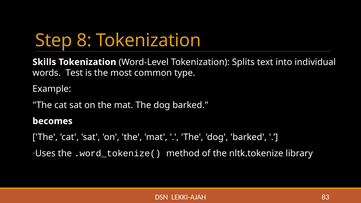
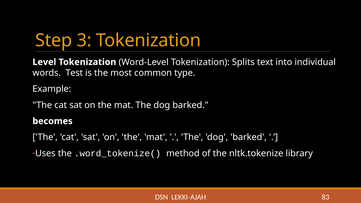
8: 8 -> 3
Skills: Skills -> Level
